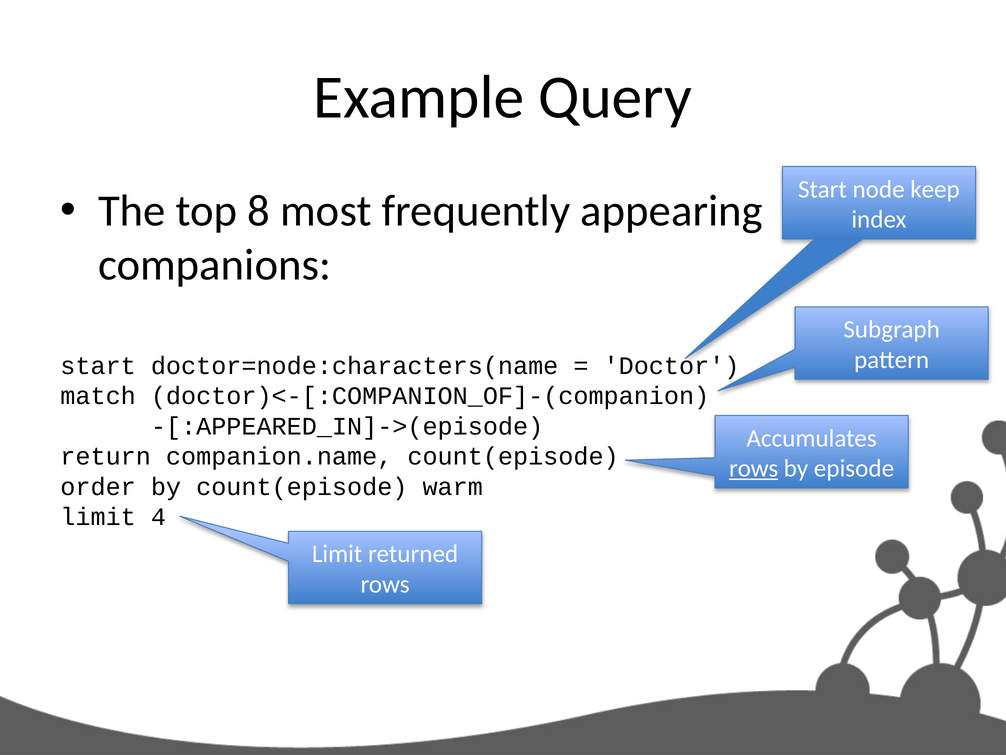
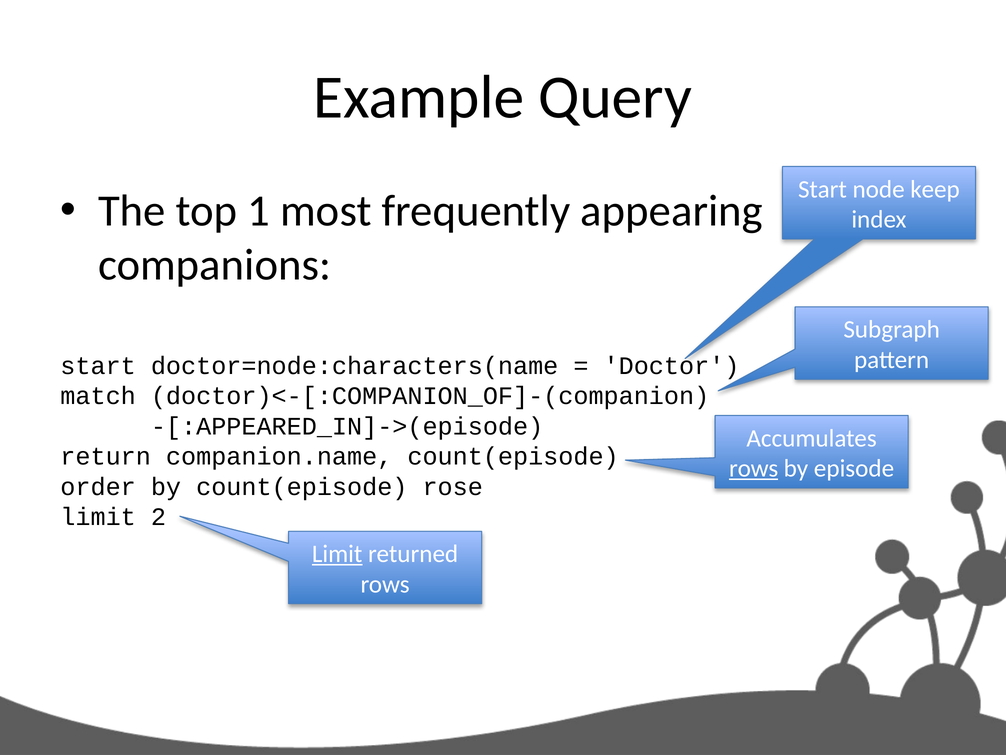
8: 8 -> 1
warm: warm -> rose
4: 4 -> 2
Limit at (337, 554) underline: none -> present
